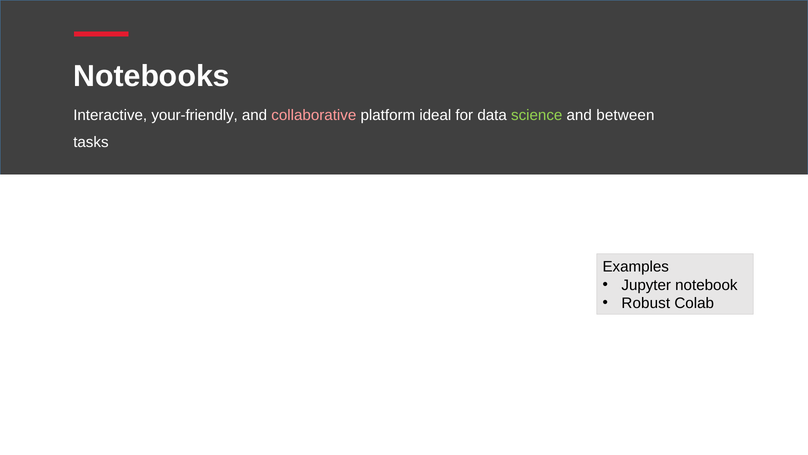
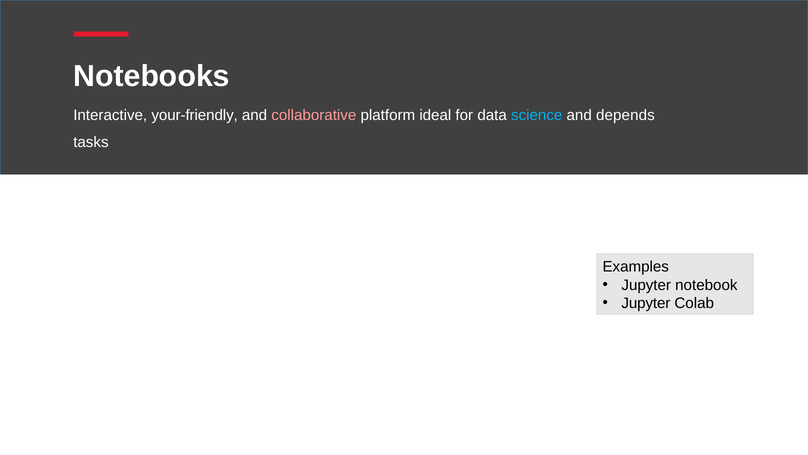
science colour: light green -> light blue
between: between -> depends
Robust at (646, 303): Robust -> Jupyter
